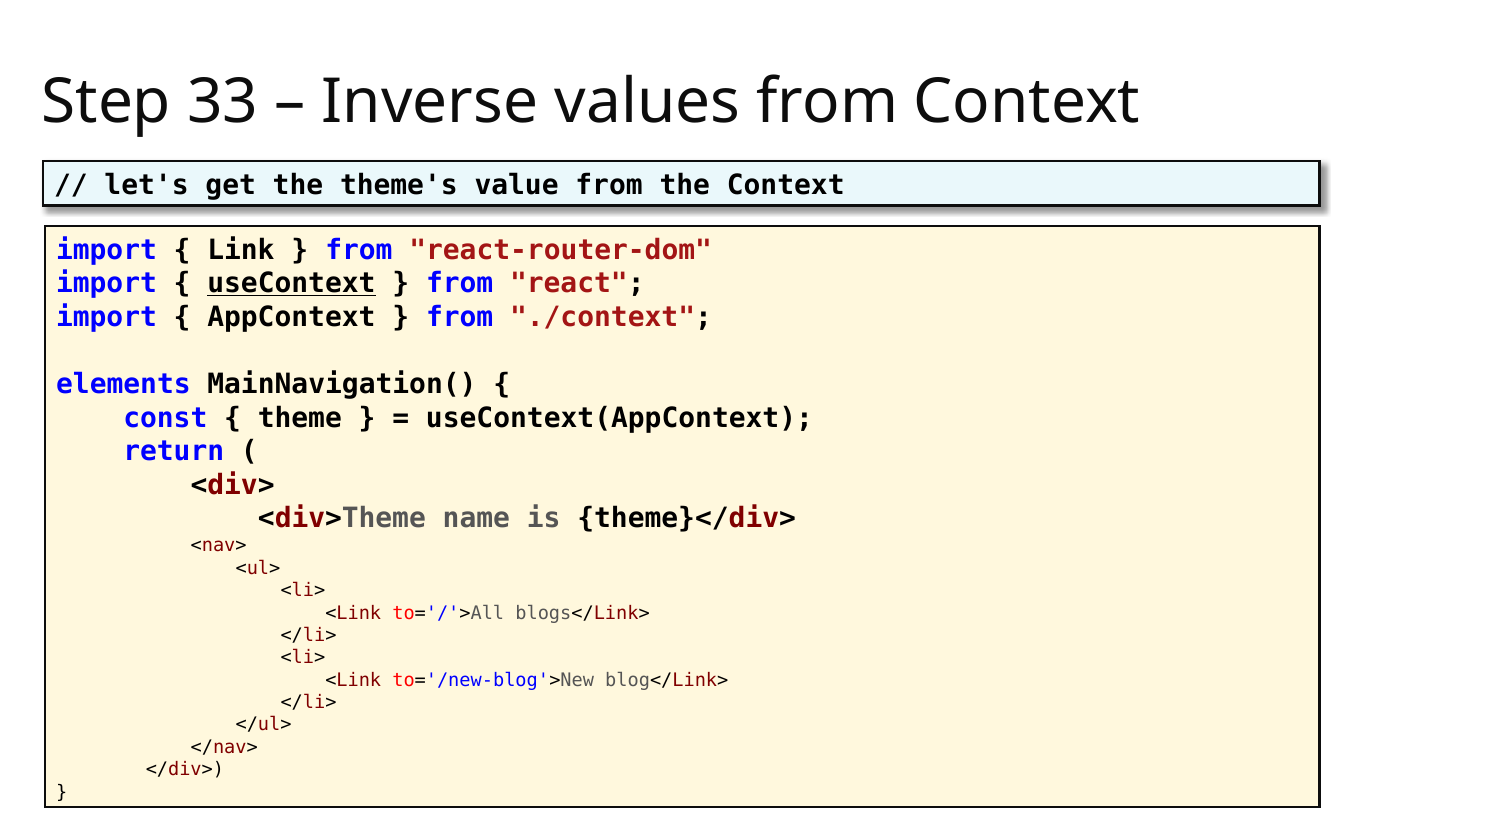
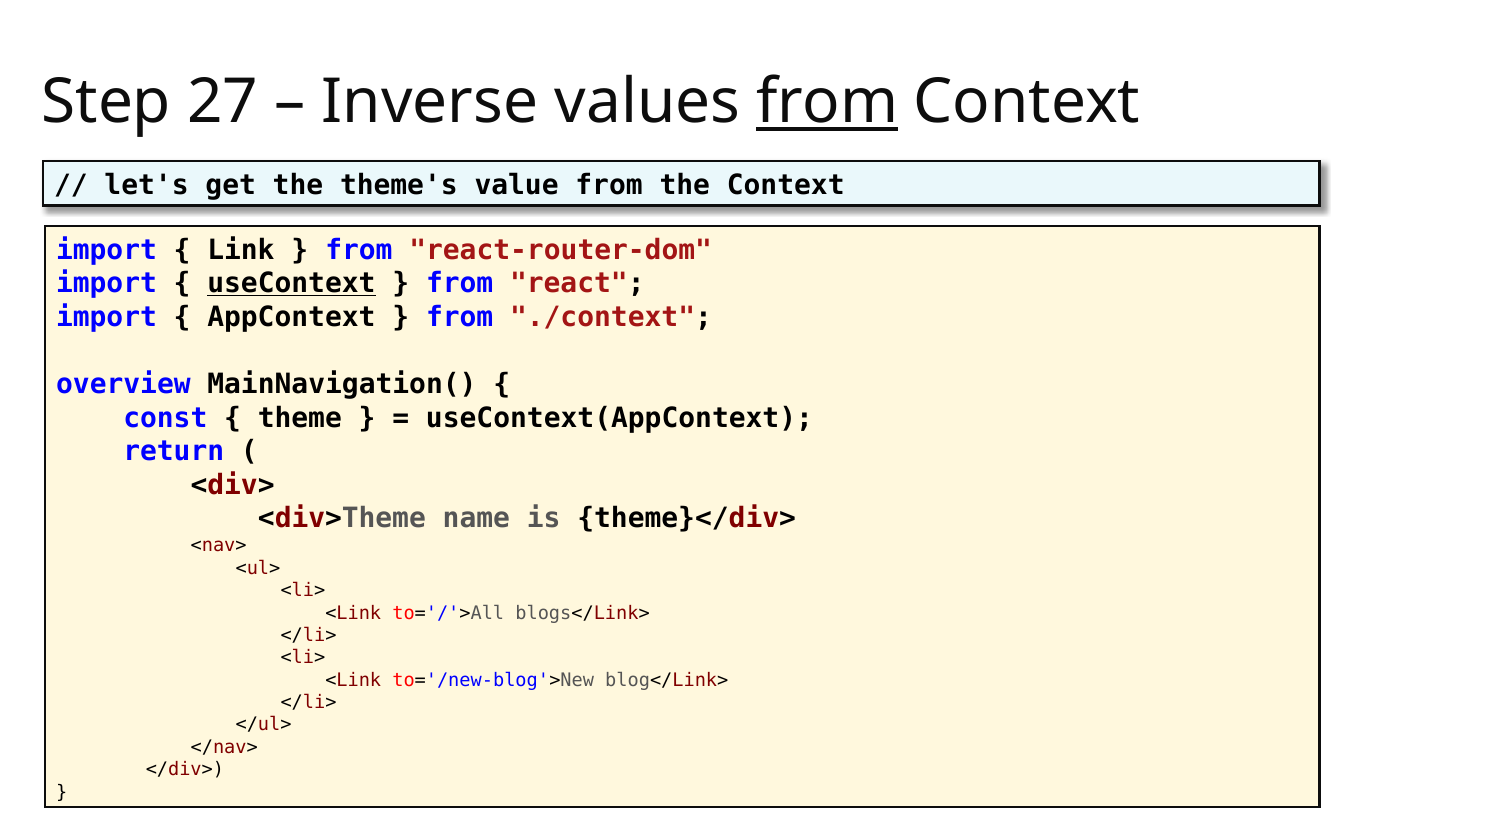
33: 33 -> 27
from at (827, 102) underline: none -> present
elements: elements -> overview
